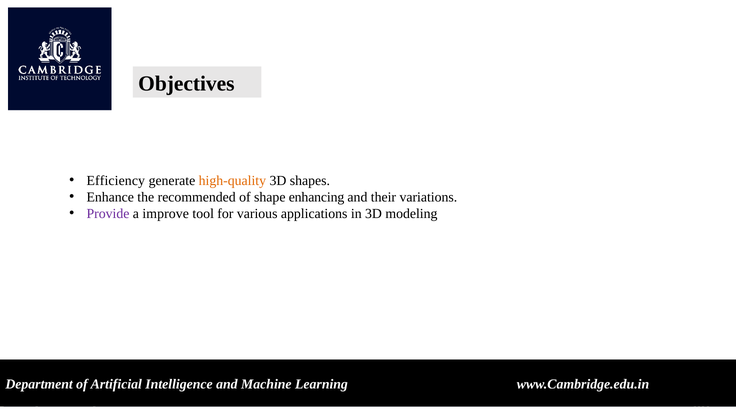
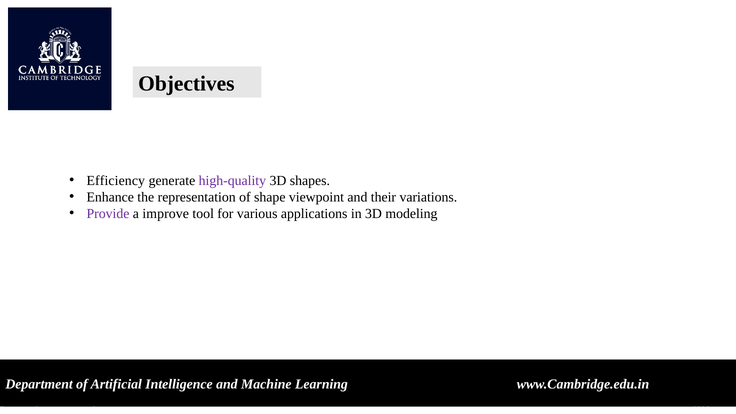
high-quality colour: orange -> purple
recommended: recommended -> representation
enhancing: enhancing -> viewpoint
